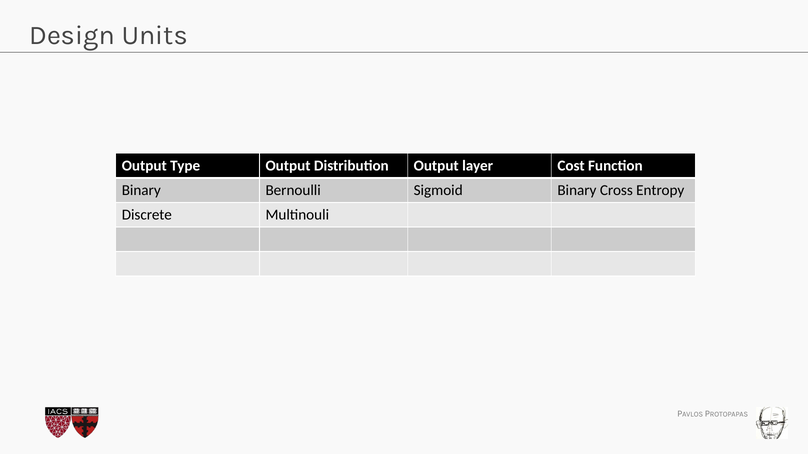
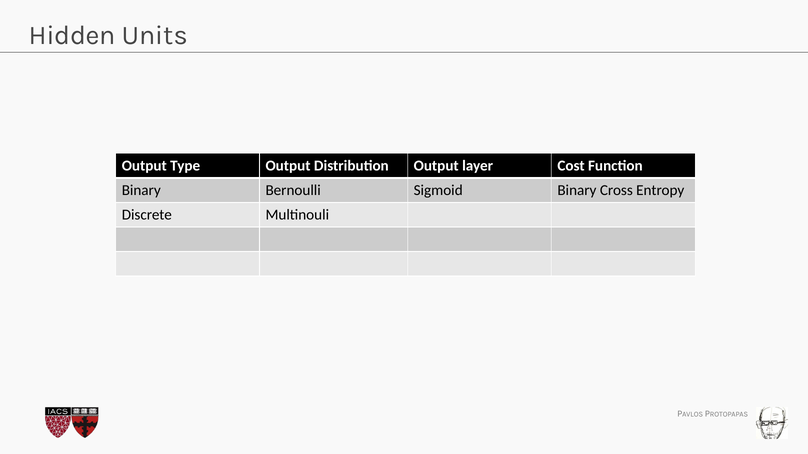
Design: Design -> Hidden
